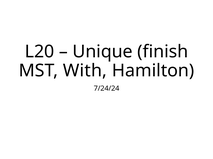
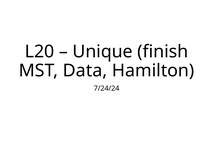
With: With -> Data
